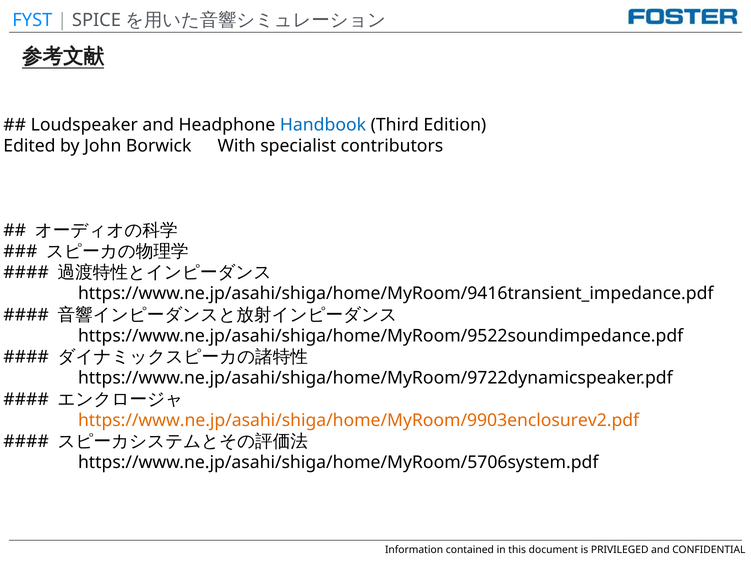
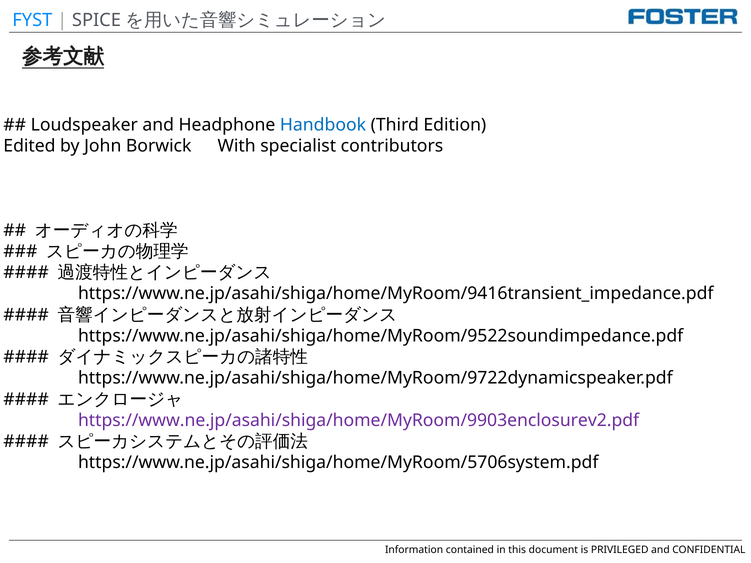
https://www.ne.jp/asahi/shiga/home/MyRoom/9903enclosurev2.pdf colour: orange -> purple
